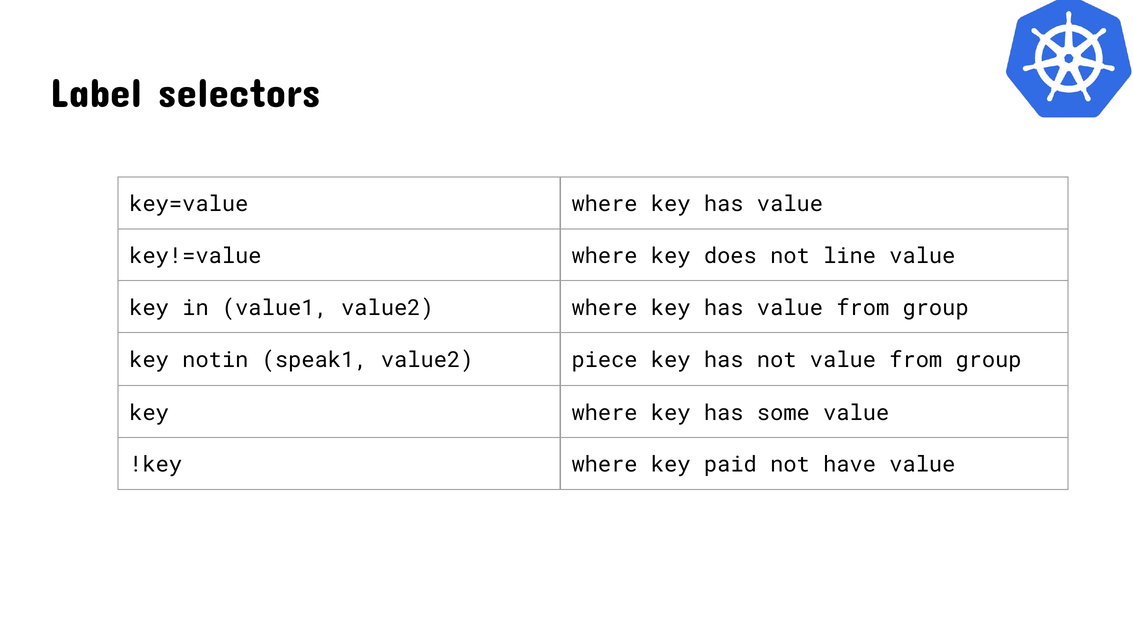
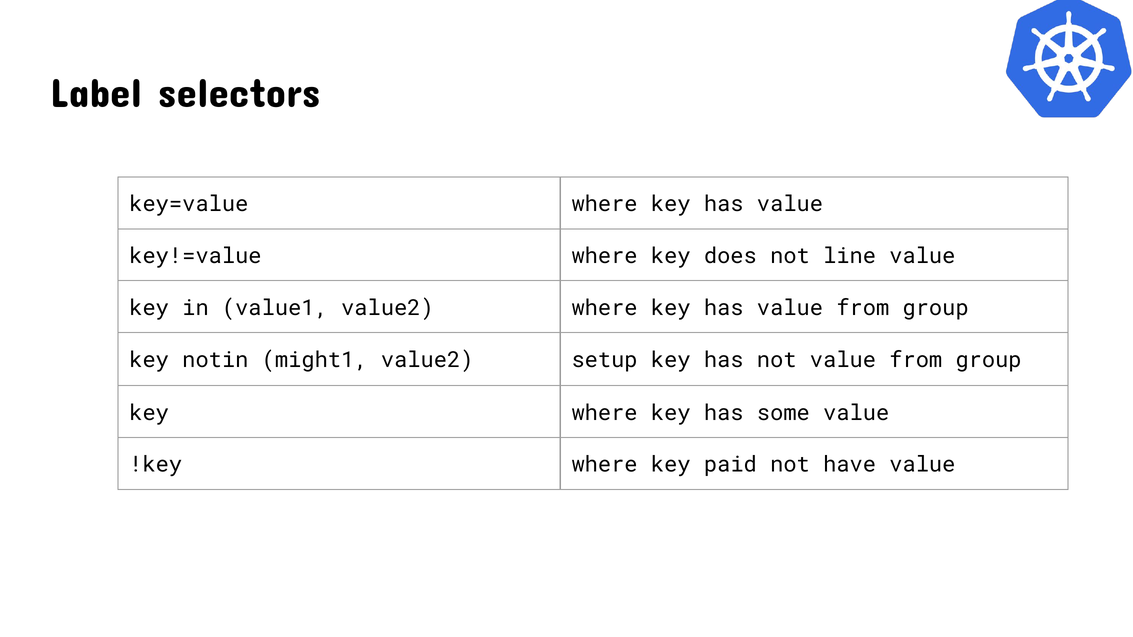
speak1: speak1 -> might1
piece: piece -> setup
